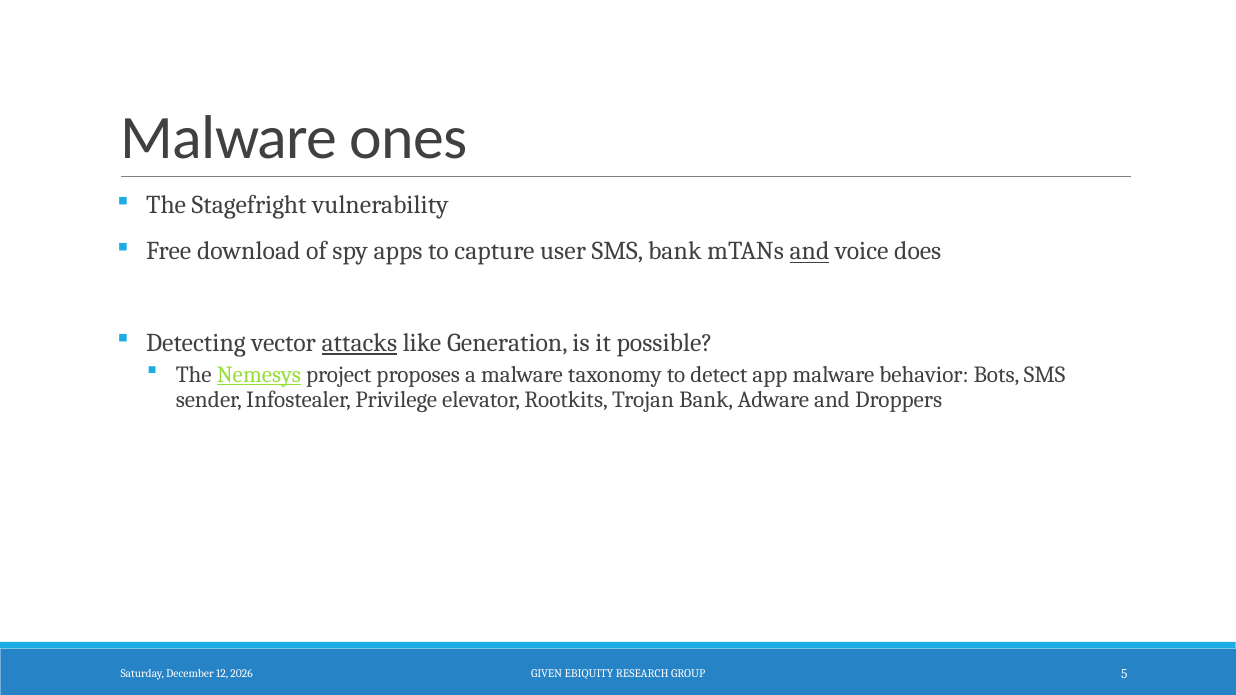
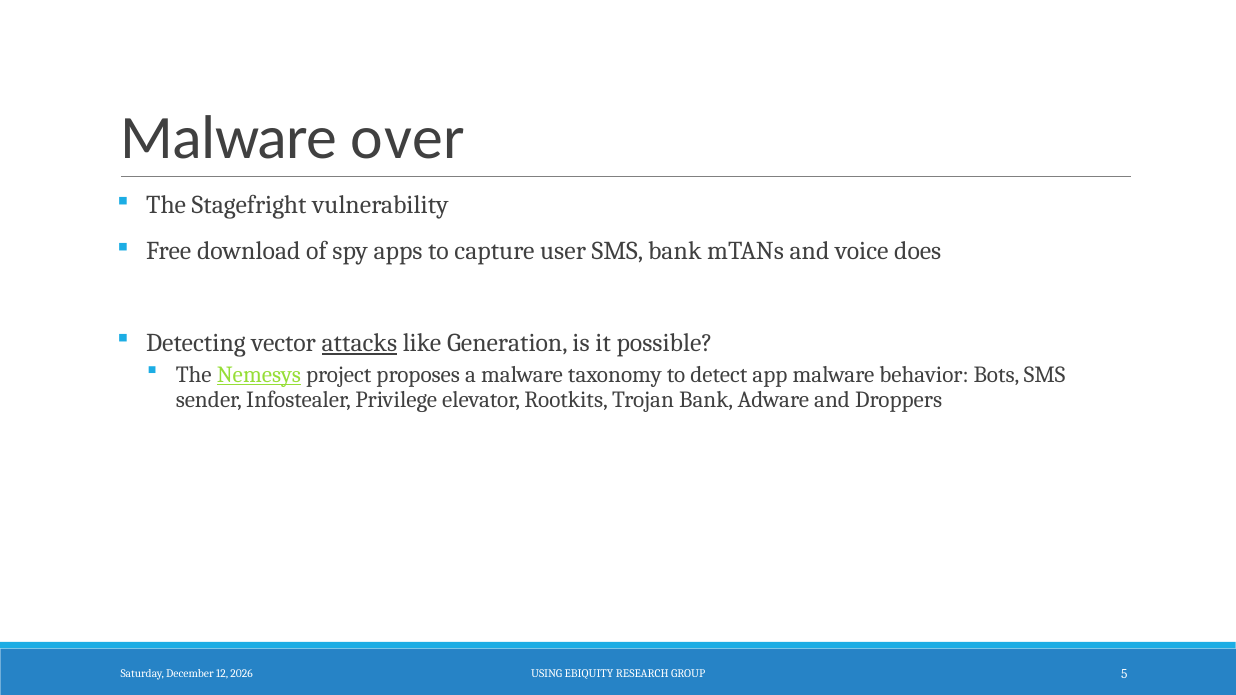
ones: ones -> over
and at (809, 251) underline: present -> none
GIVEN: GIVEN -> USING
